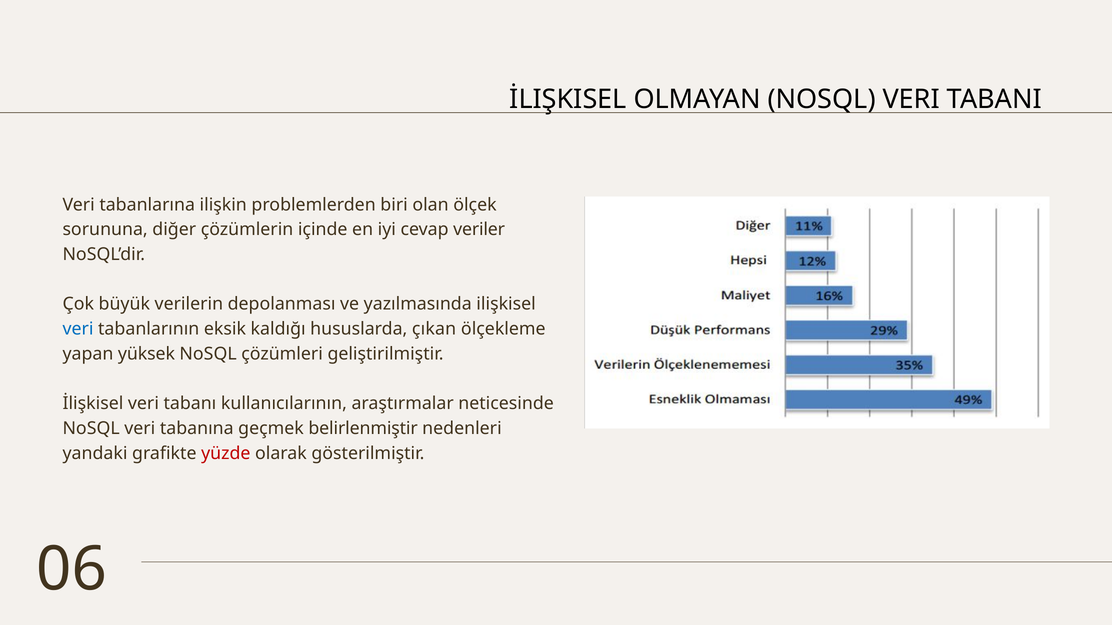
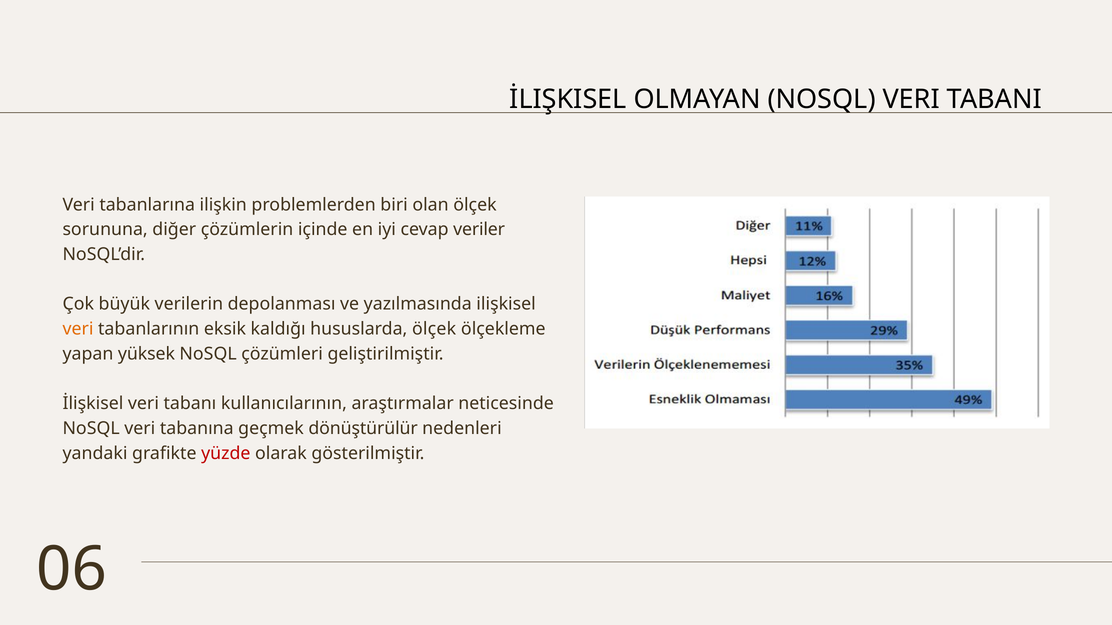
veri at (78, 329) colour: blue -> orange
hususlarda çıkan: çıkan -> ölçek
belirlenmiştir: belirlenmiştir -> dönüştürülür
